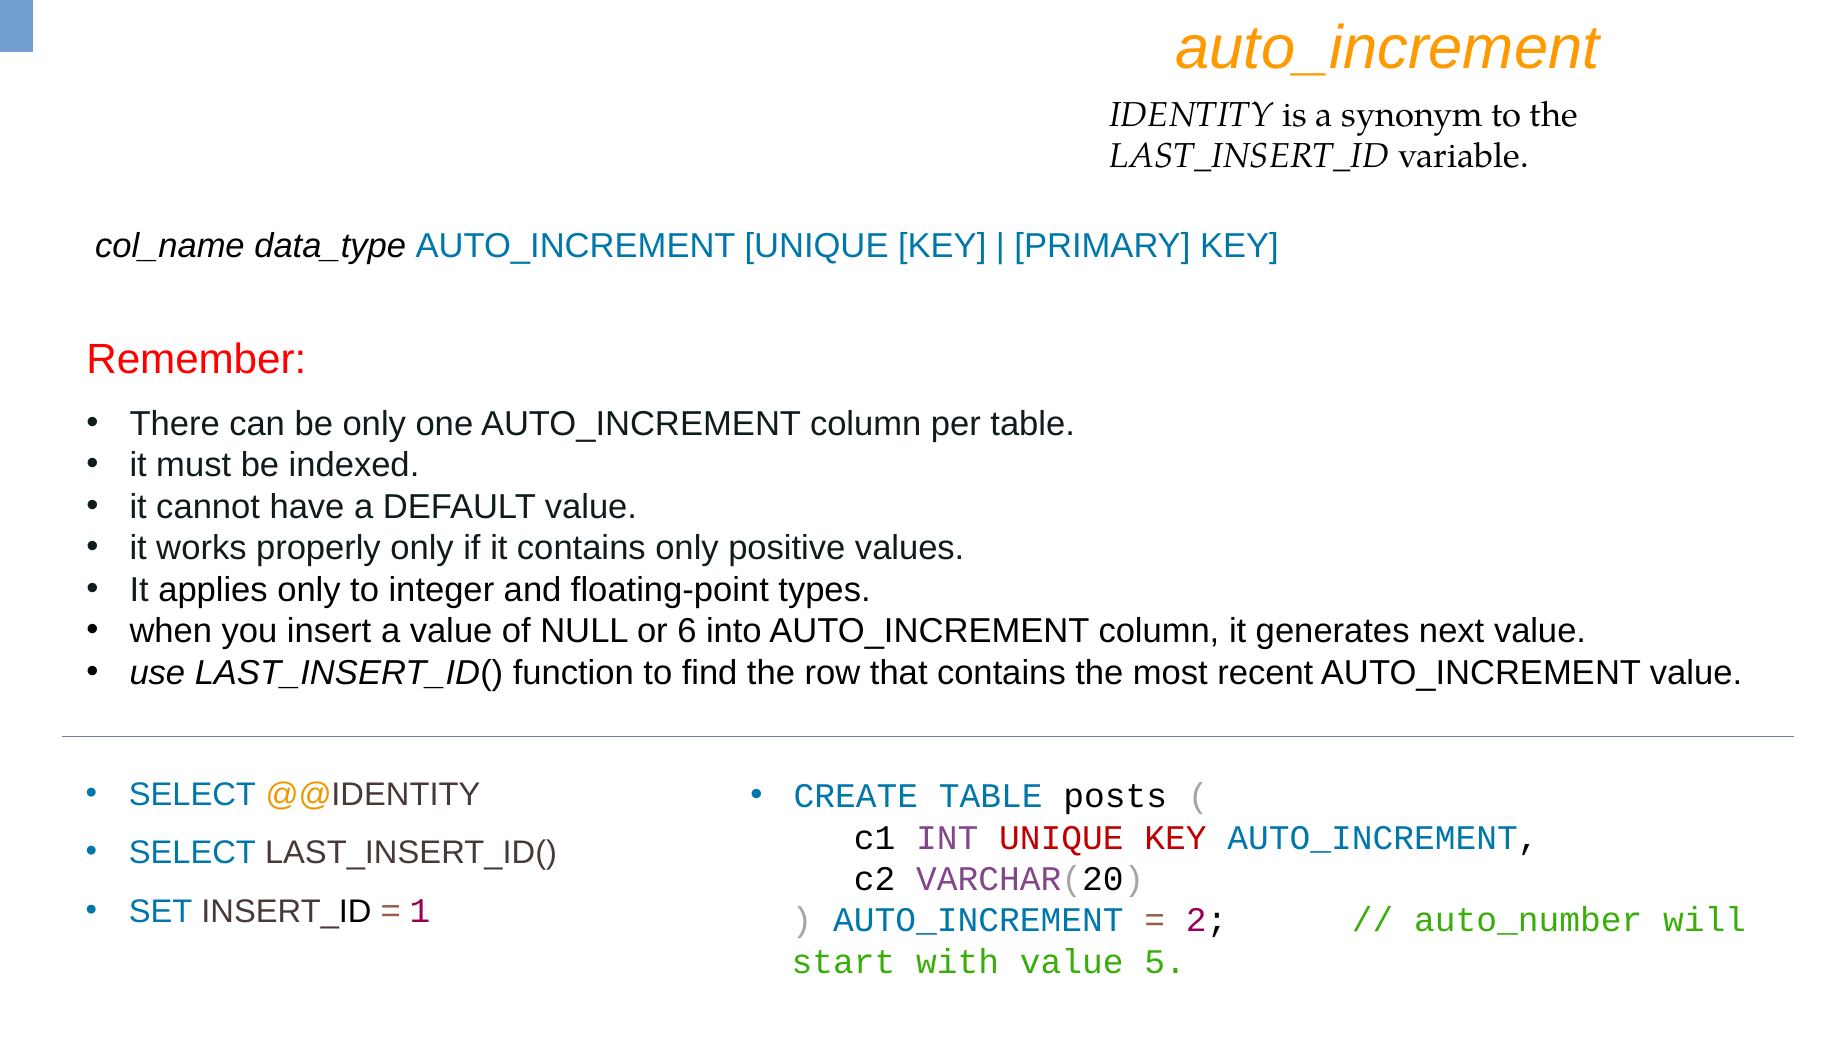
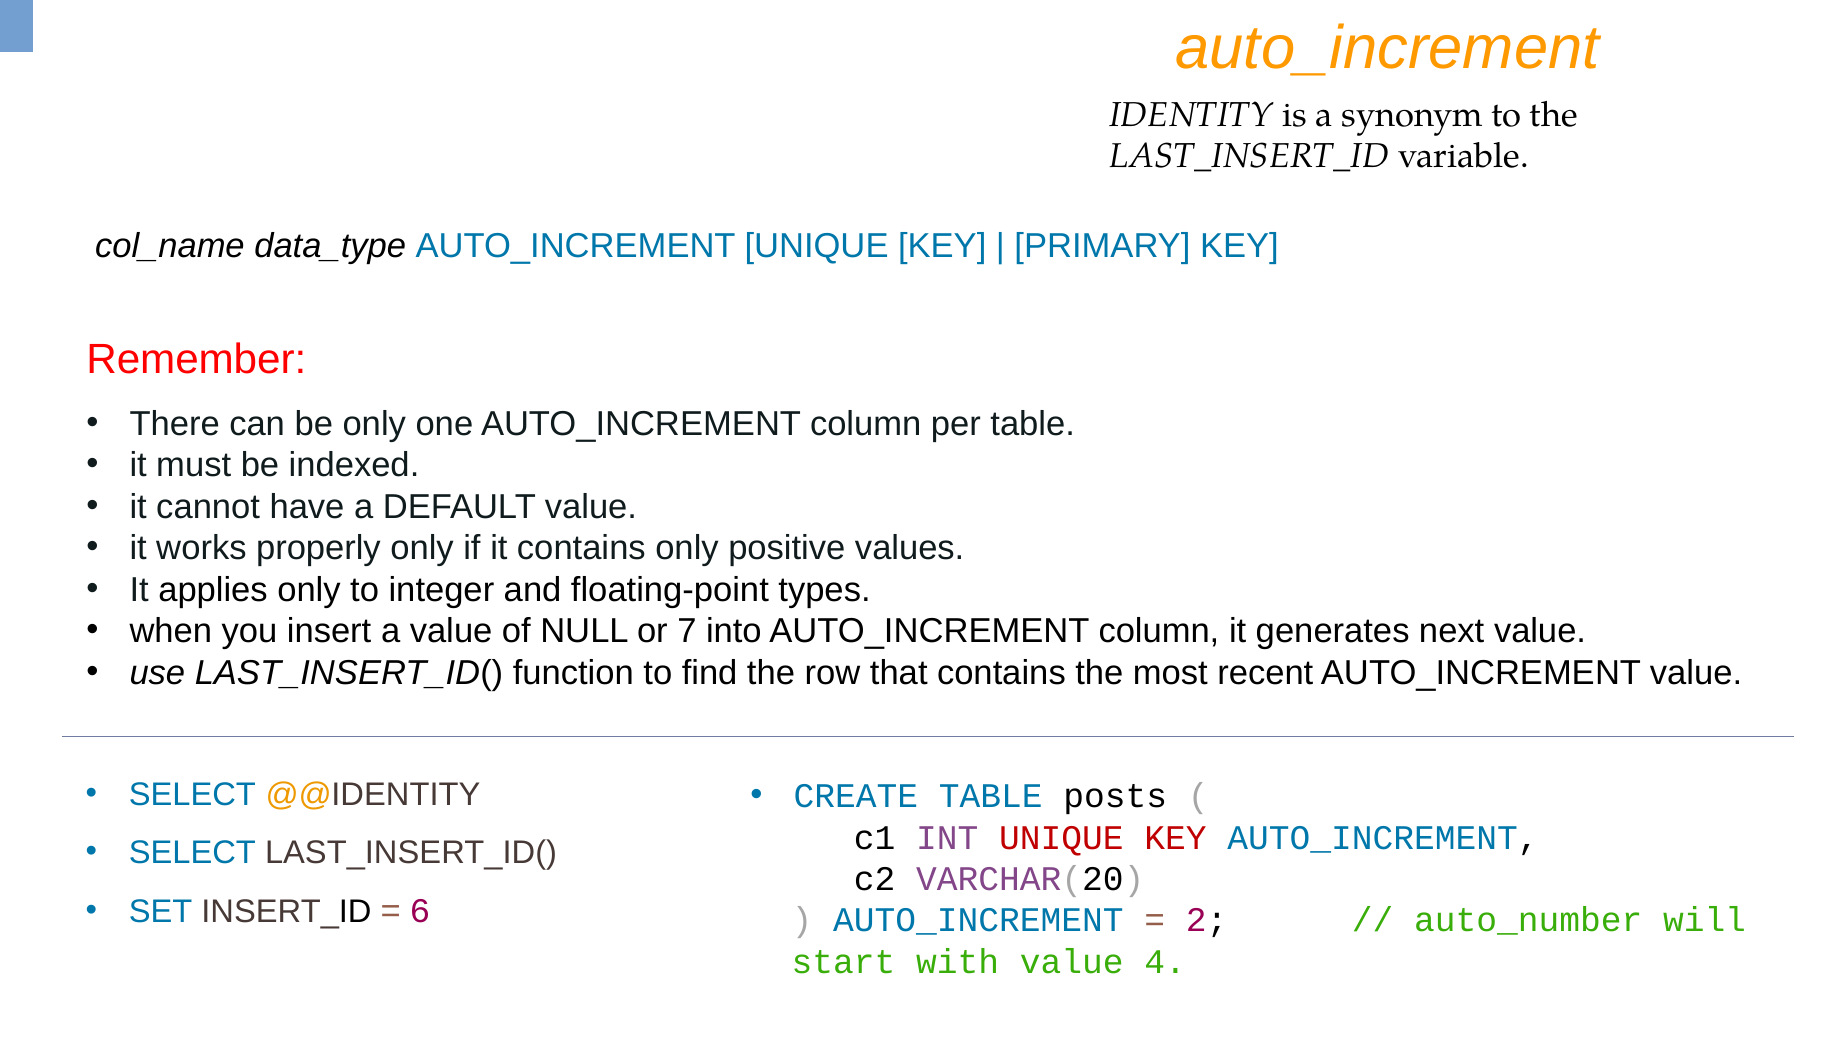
6: 6 -> 7
1: 1 -> 6
5: 5 -> 4
